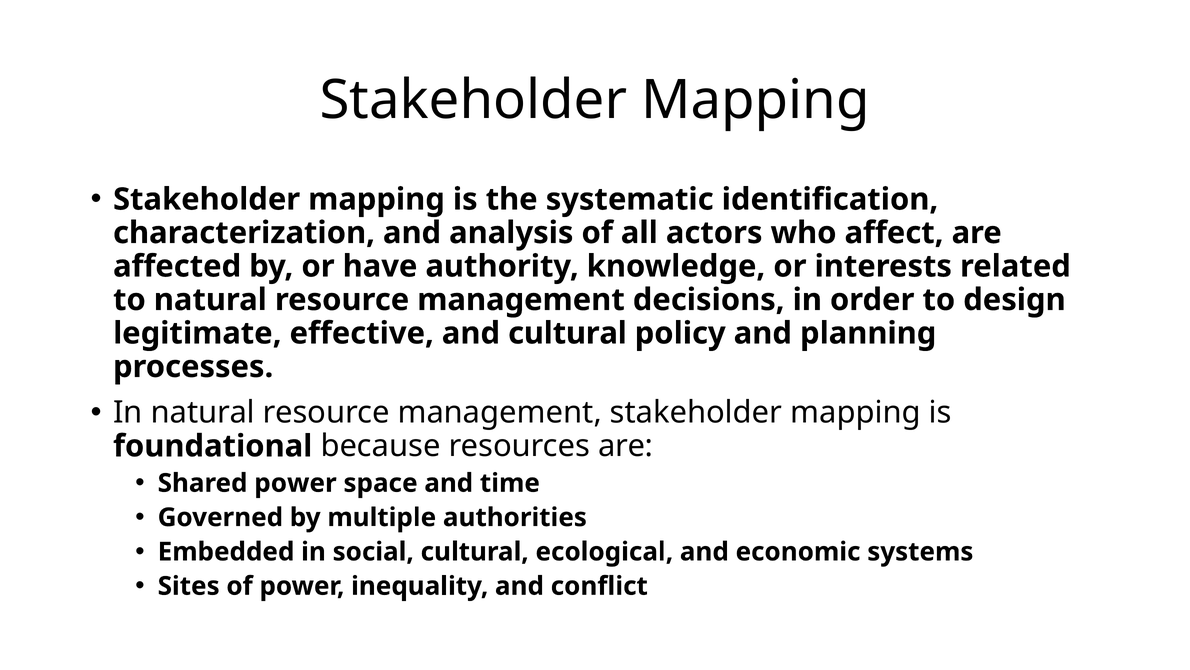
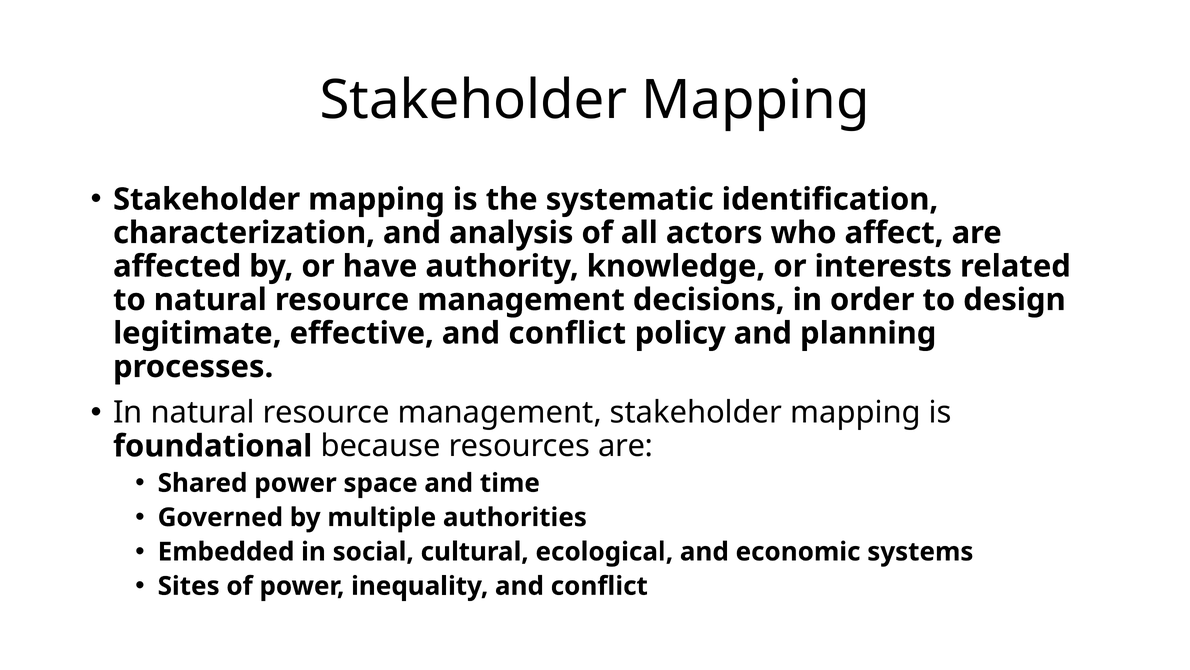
effective and cultural: cultural -> conflict
